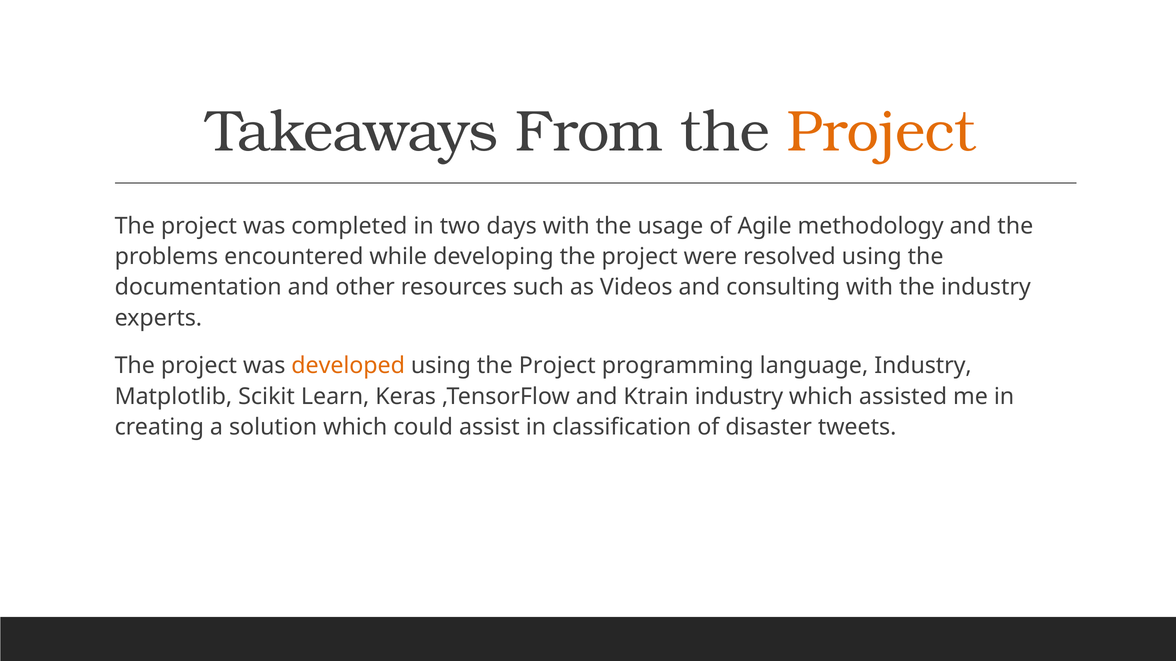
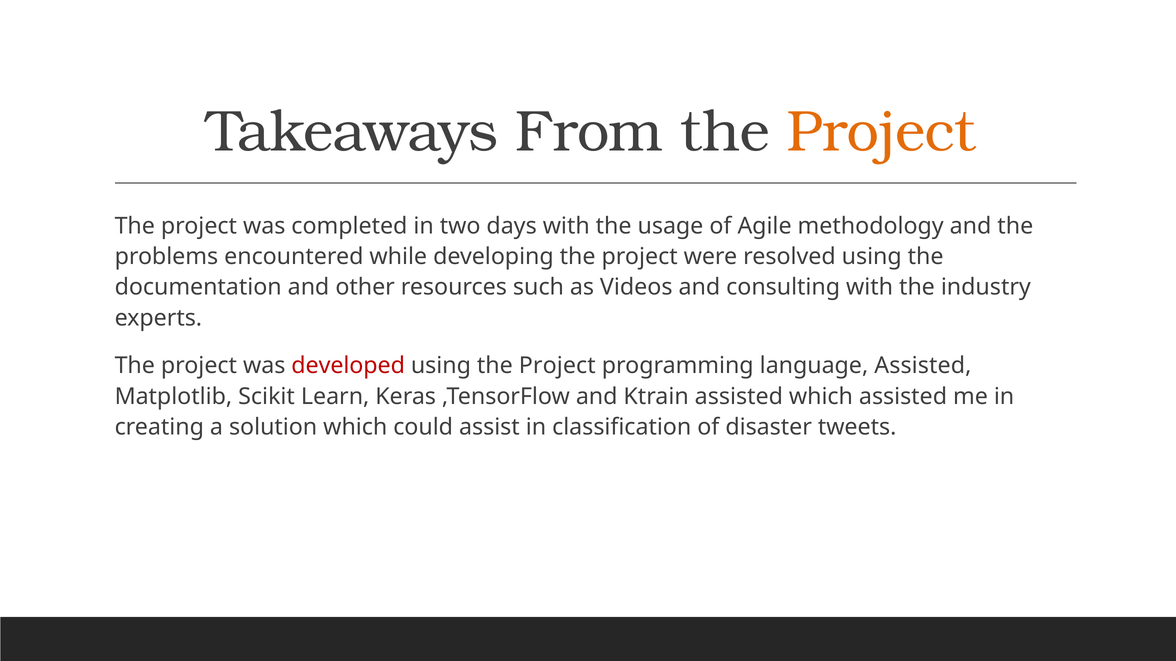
developed colour: orange -> red
language Industry: Industry -> Assisted
Ktrain industry: industry -> assisted
